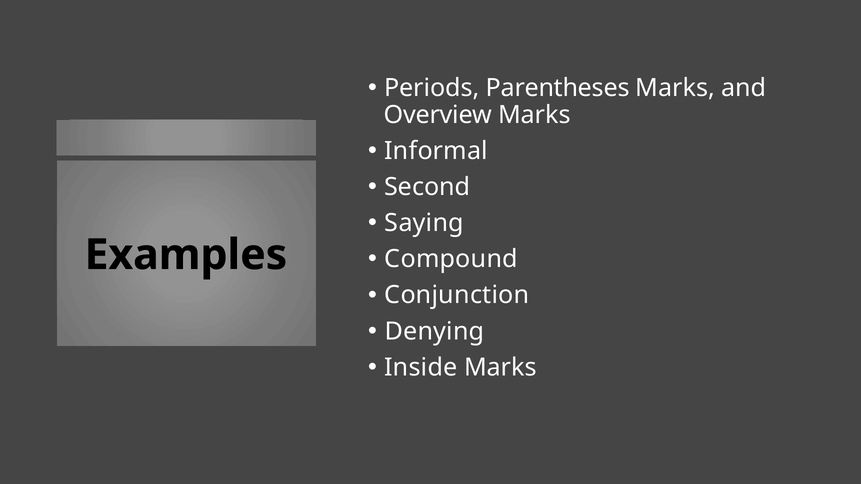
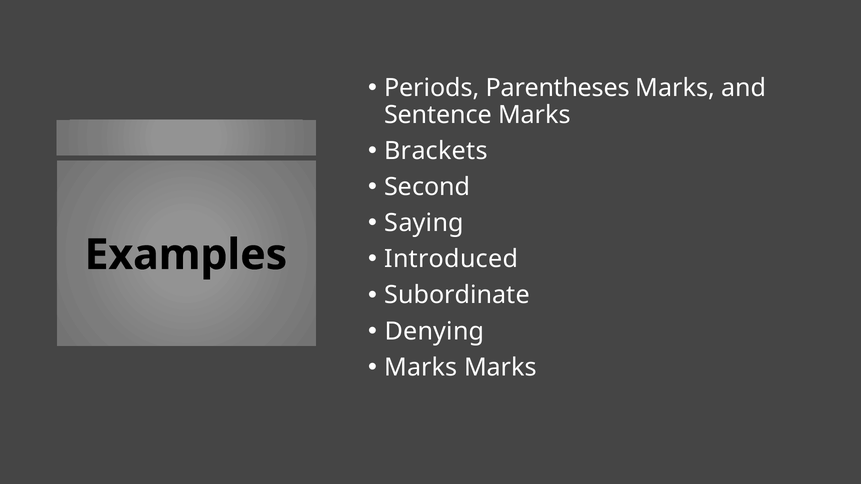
Overview: Overview -> Sentence
Informal: Informal -> Brackets
Compound: Compound -> Introduced
Conjunction: Conjunction -> Subordinate
Inside at (421, 367): Inside -> Marks
